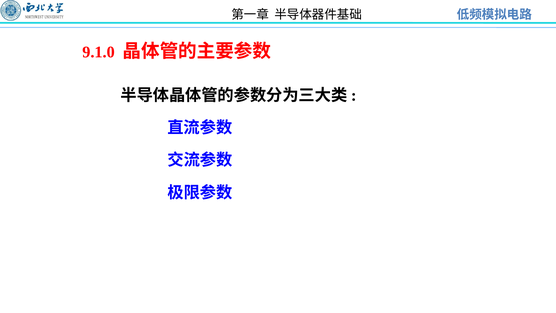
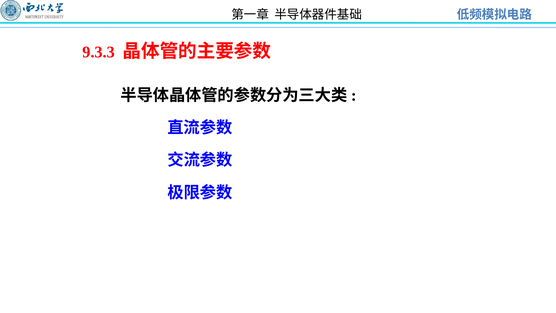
9.1.0: 9.1.0 -> 9.3.3
